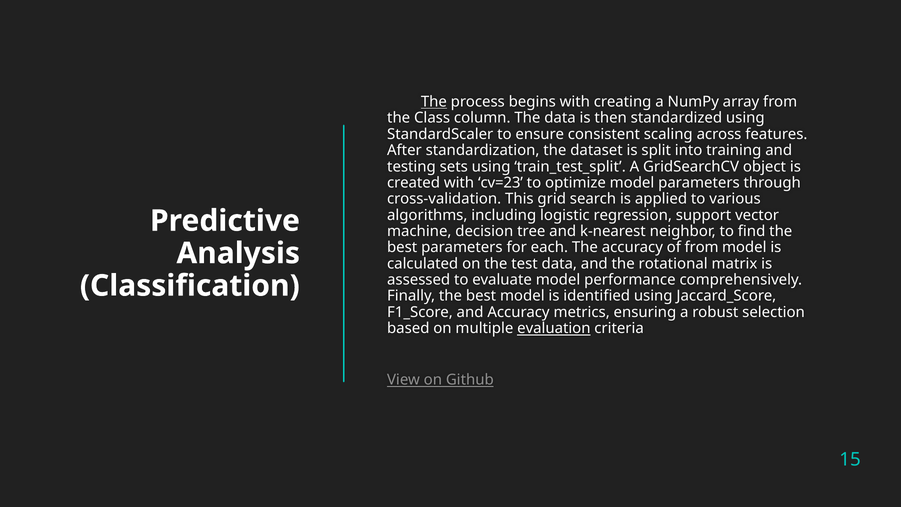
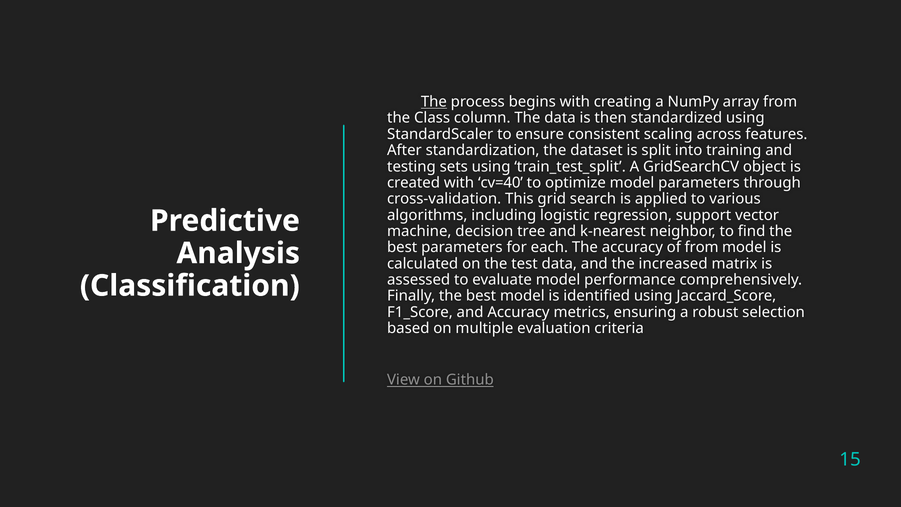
cv=23: cv=23 -> cv=40
rotational: rotational -> increased
evaluation underline: present -> none
